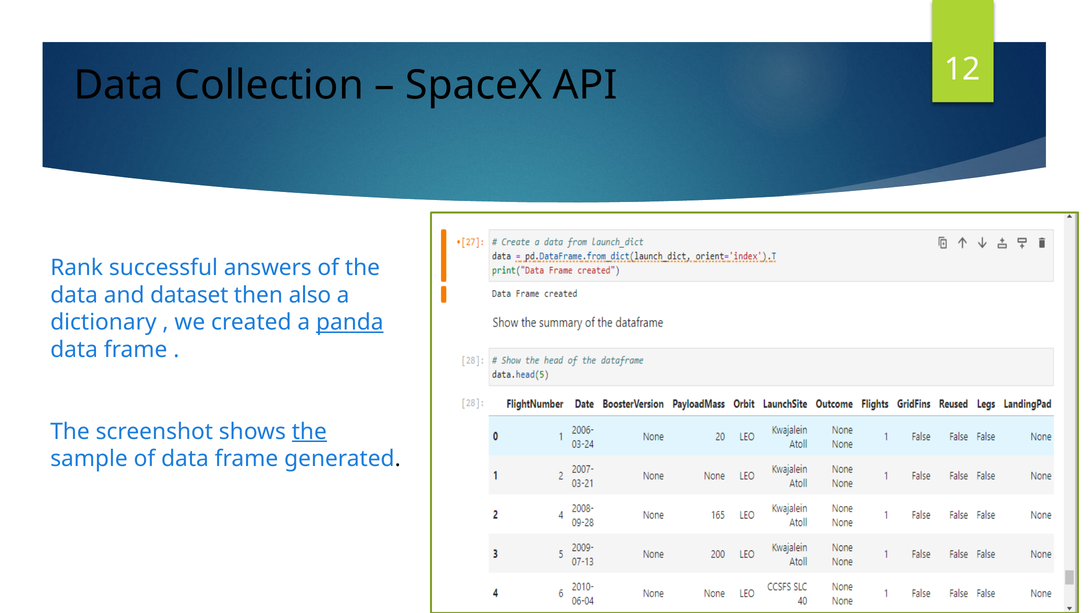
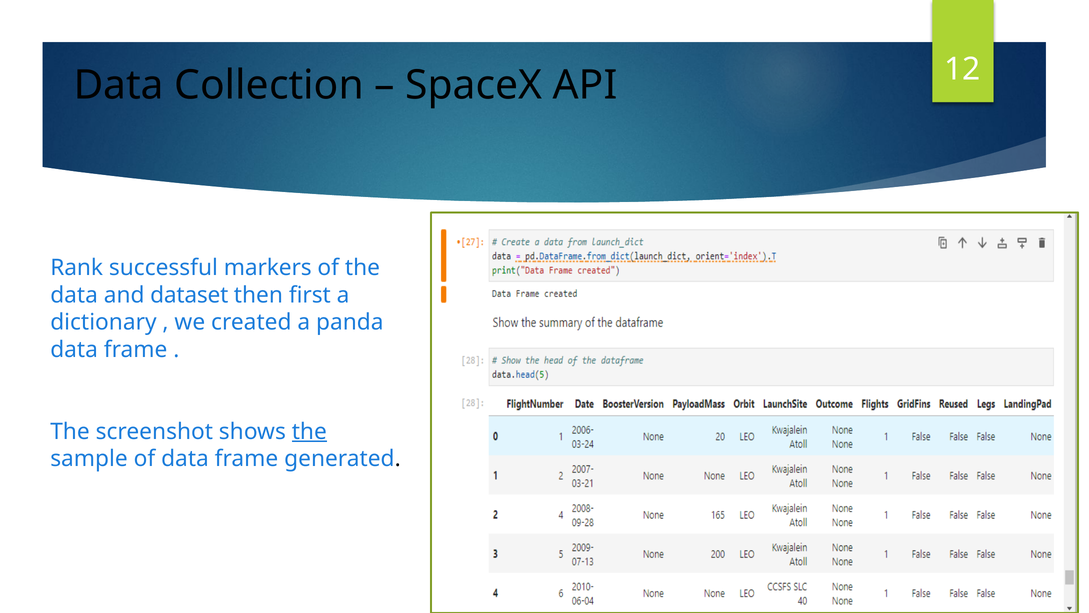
answers: answers -> markers
also: also -> first
panda underline: present -> none
